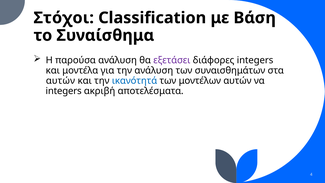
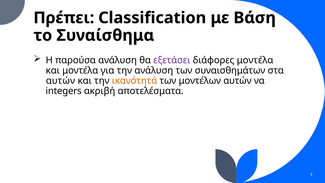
Στόχοι: Στόχοι -> Πρέπει
διάφορες integers: integers -> μοντέλα
ικανότητά colour: blue -> orange
